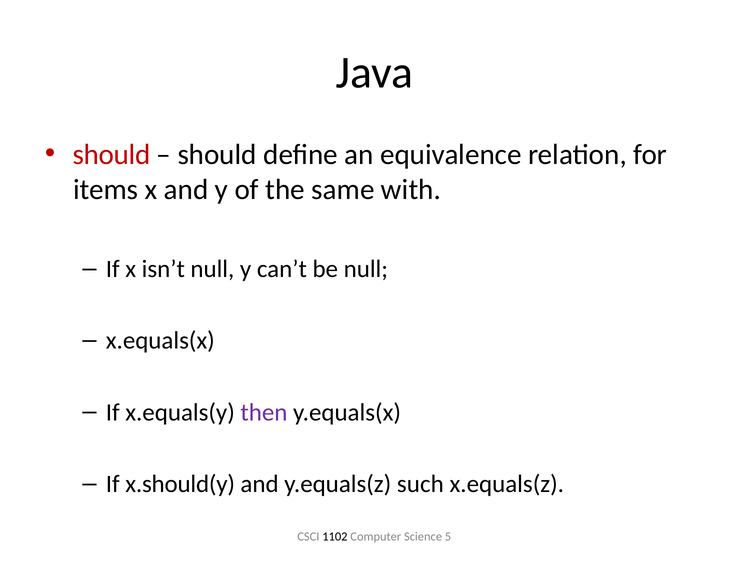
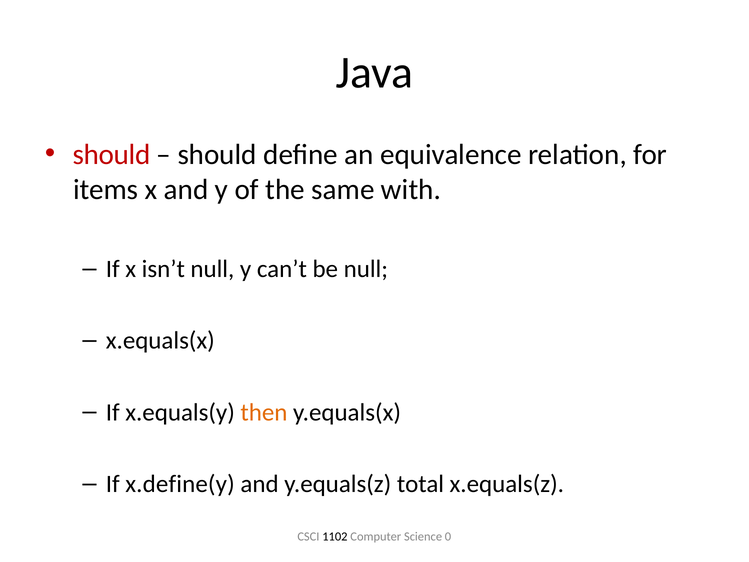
then colour: purple -> orange
x.should(y: x.should(y -> x.define(y
such: such -> total
5: 5 -> 0
